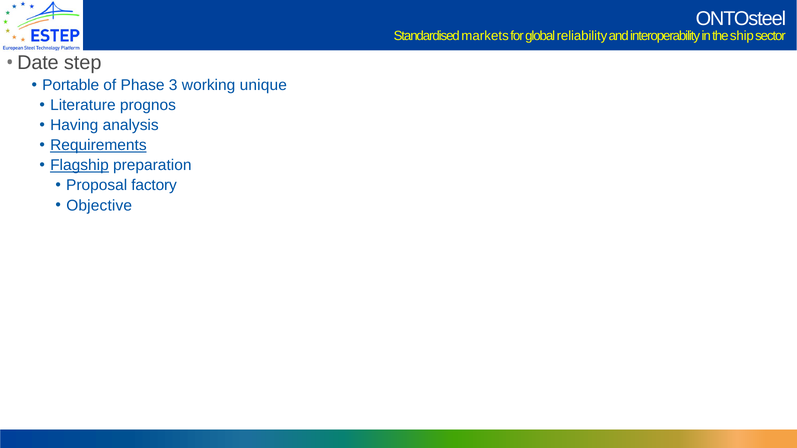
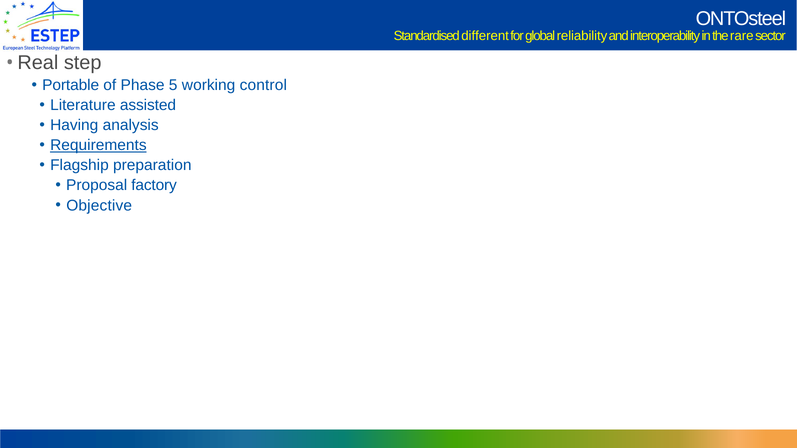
markets: markets -> different
ship: ship -> rare
Date: Date -> Real
3: 3 -> 5
unique: unique -> control
prognos: prognos -> assisted
Flagship underline: present -> none
